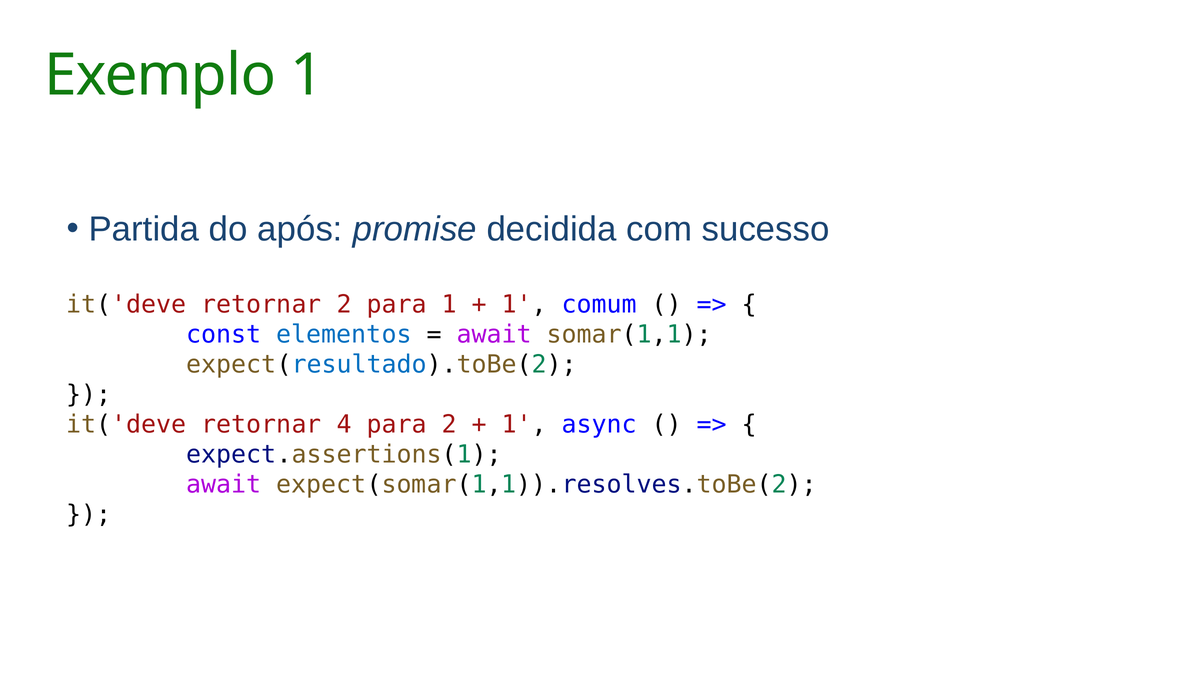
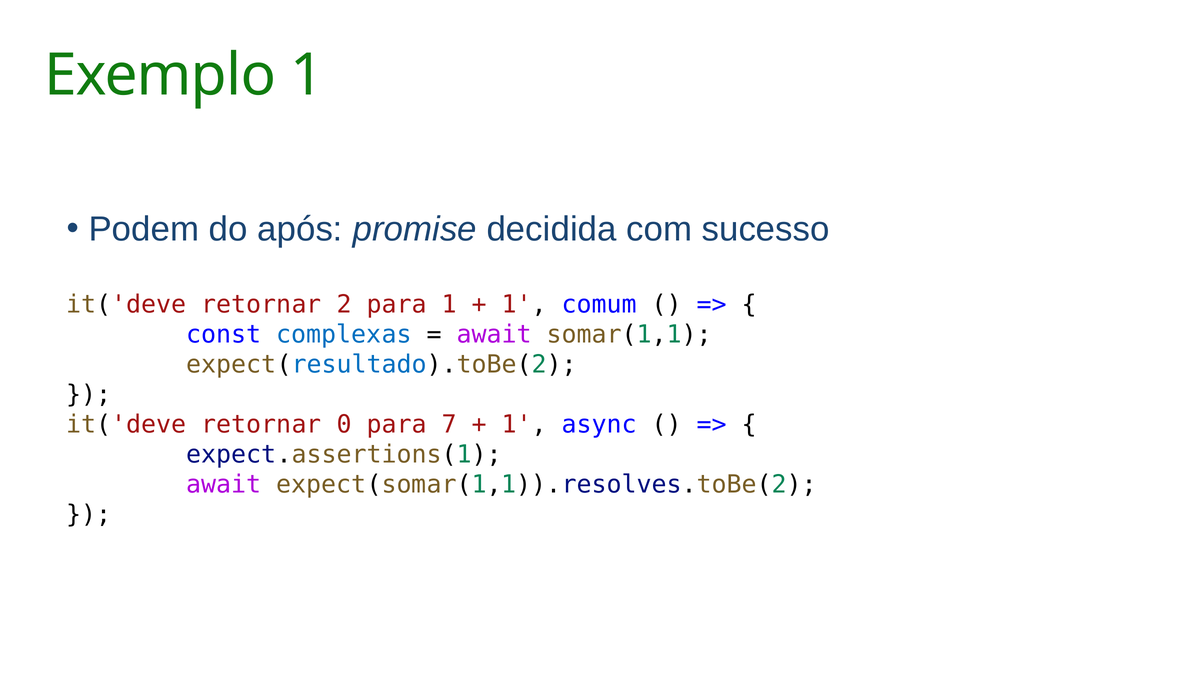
Partida: Partida -> Podem
elementos: elementos -> complexas
4: 4 -> 0
para 2: 2 -> 7
